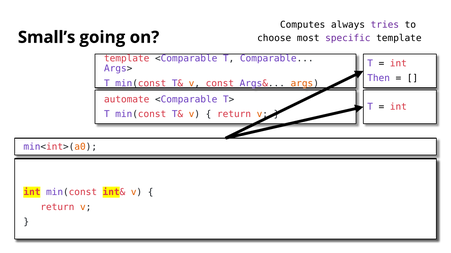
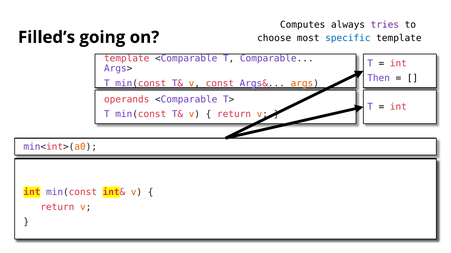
Small’s: Small’s -> Filled’s
specific colour: purple -> blue
automate: automate -> operands
